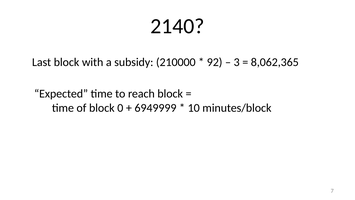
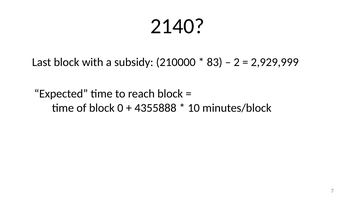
92: 92 -> 83
3: 3 -> 2
8,062,365: 8,062,365 -> 2,929,999
6949999: 6949999 -> 4355888
